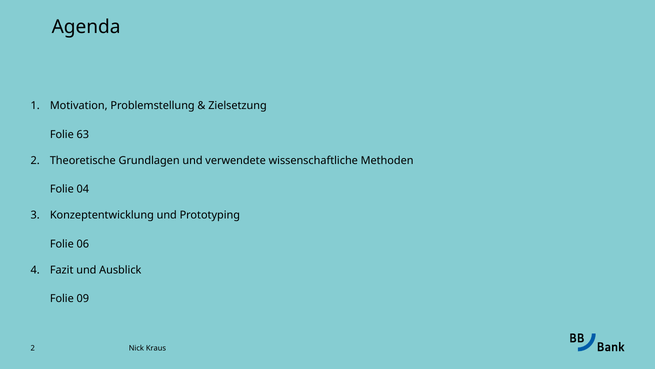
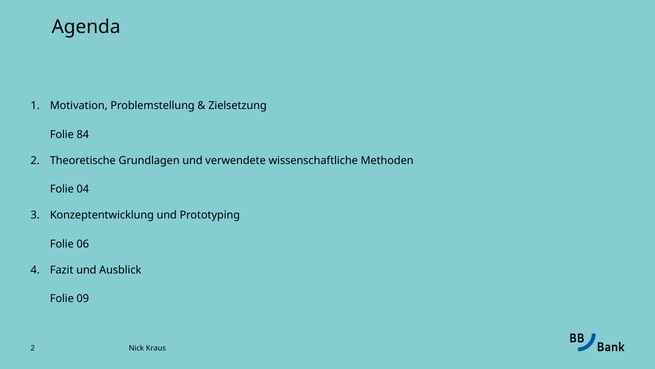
63: 63 -> 84
